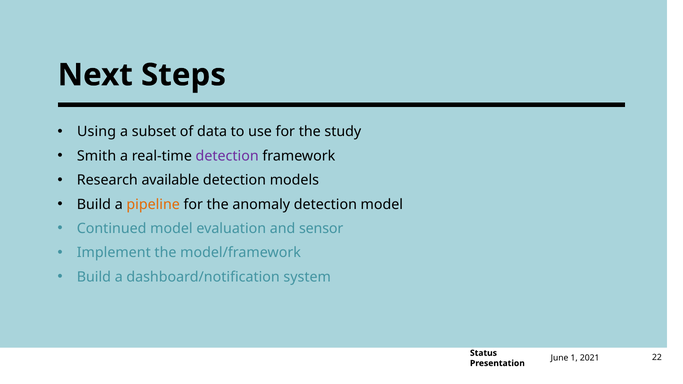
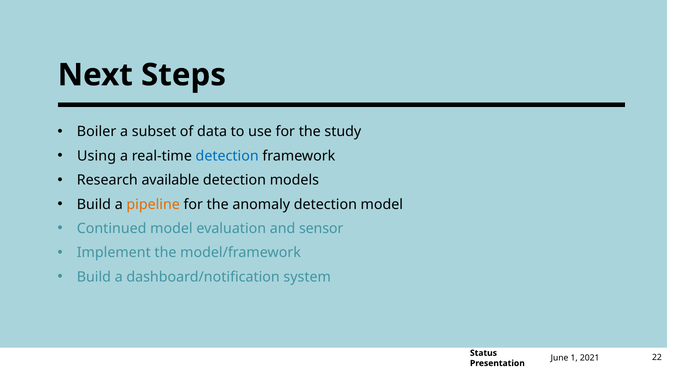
Using: Using -> Boiler
Smith: Smith -> Using
detection at (227, 156) colour: purple -> blue
